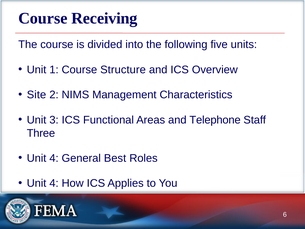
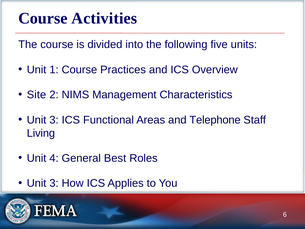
Receiving: Receiving -> Activities
Structure: Structure -> Practices
Three: Three -> Living
4 at (54, 183): 4 -> 3
